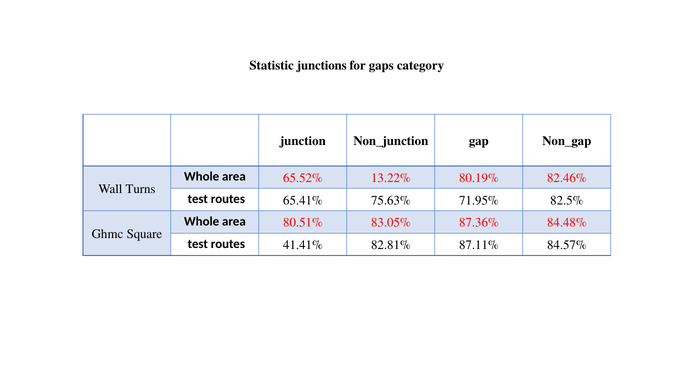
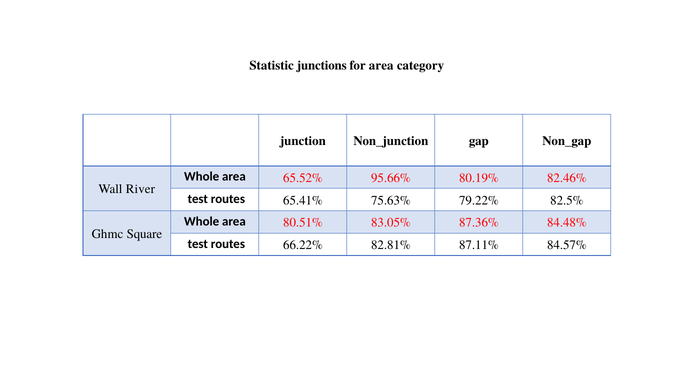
for gaps: gaps -> area
13.22%: 13.22% -> 95.66%
Turns: Turns -> River
71.95%: 71.95% -> 79.22%
41.41%: 41.41% -> 66.22%
